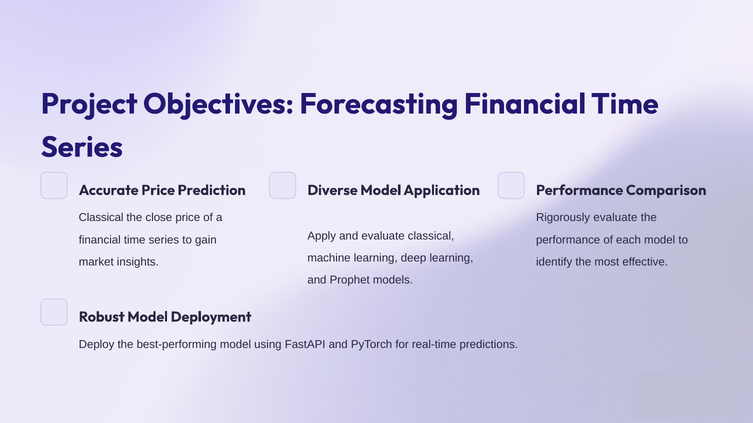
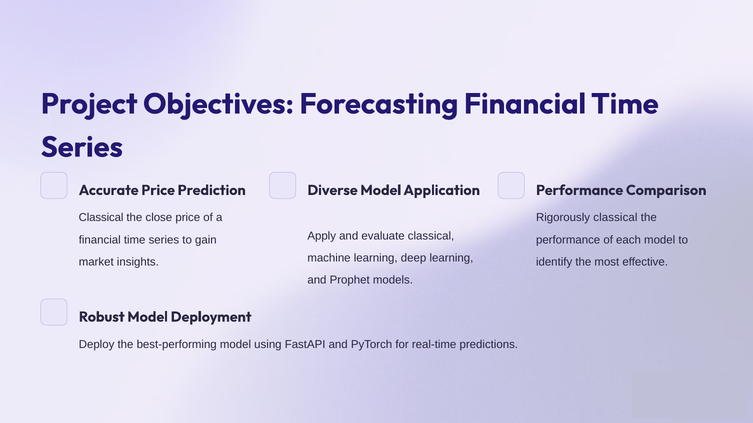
Rigorously evaluate: evaluate -> classical
